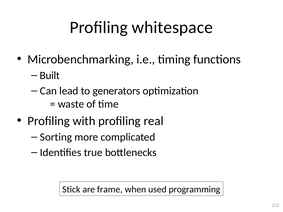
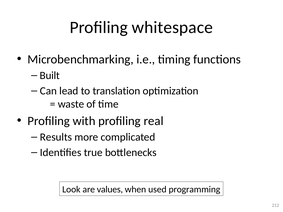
generators: generators -> translation
Sorting: Sorting -> Results
Stick: Stick -> Look
frame: frame -> values
